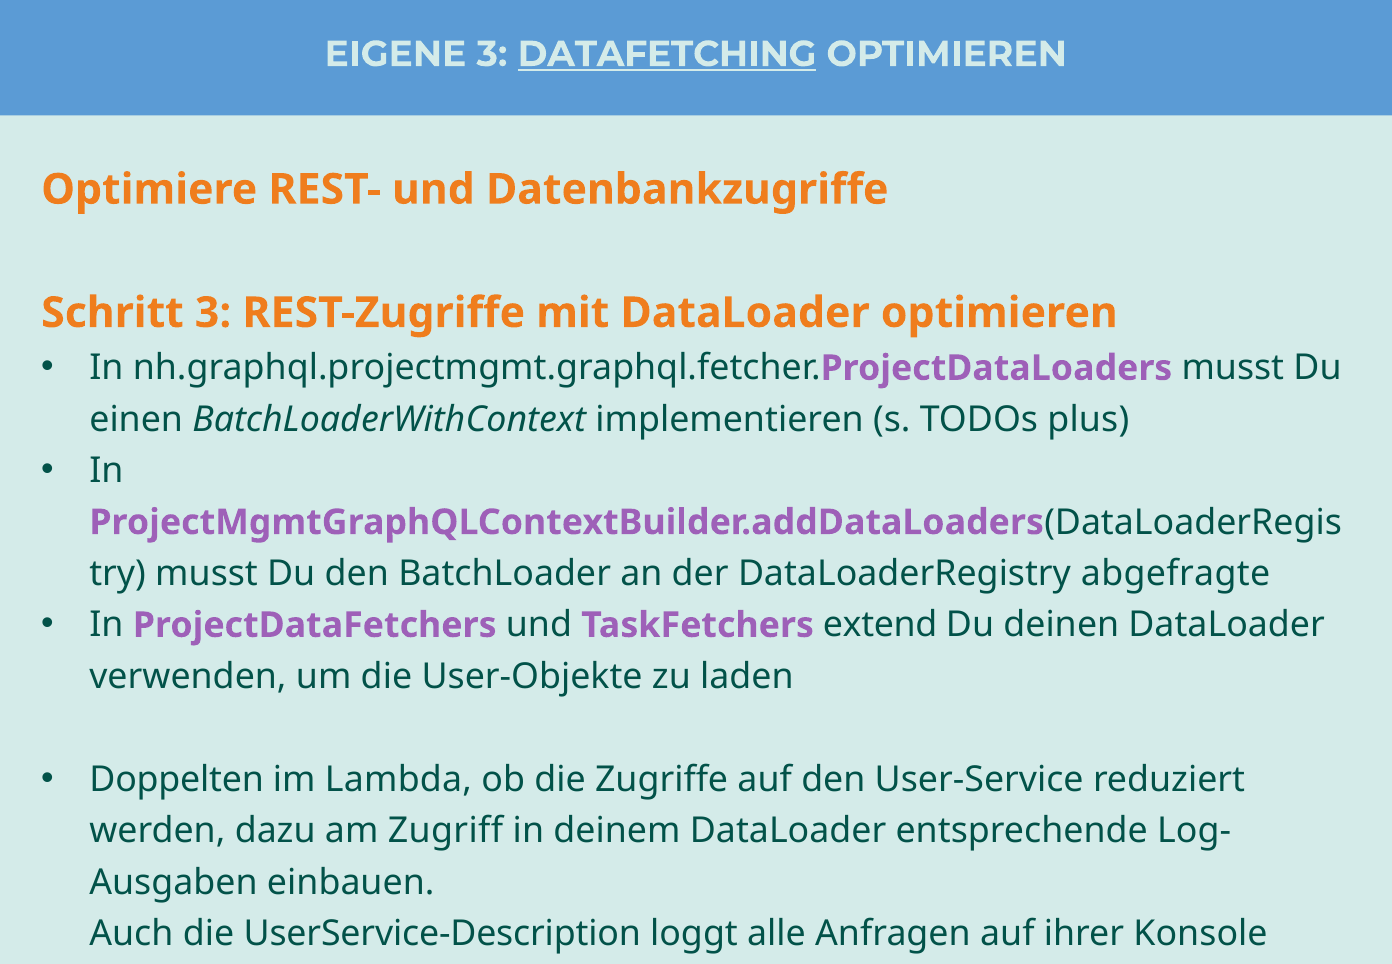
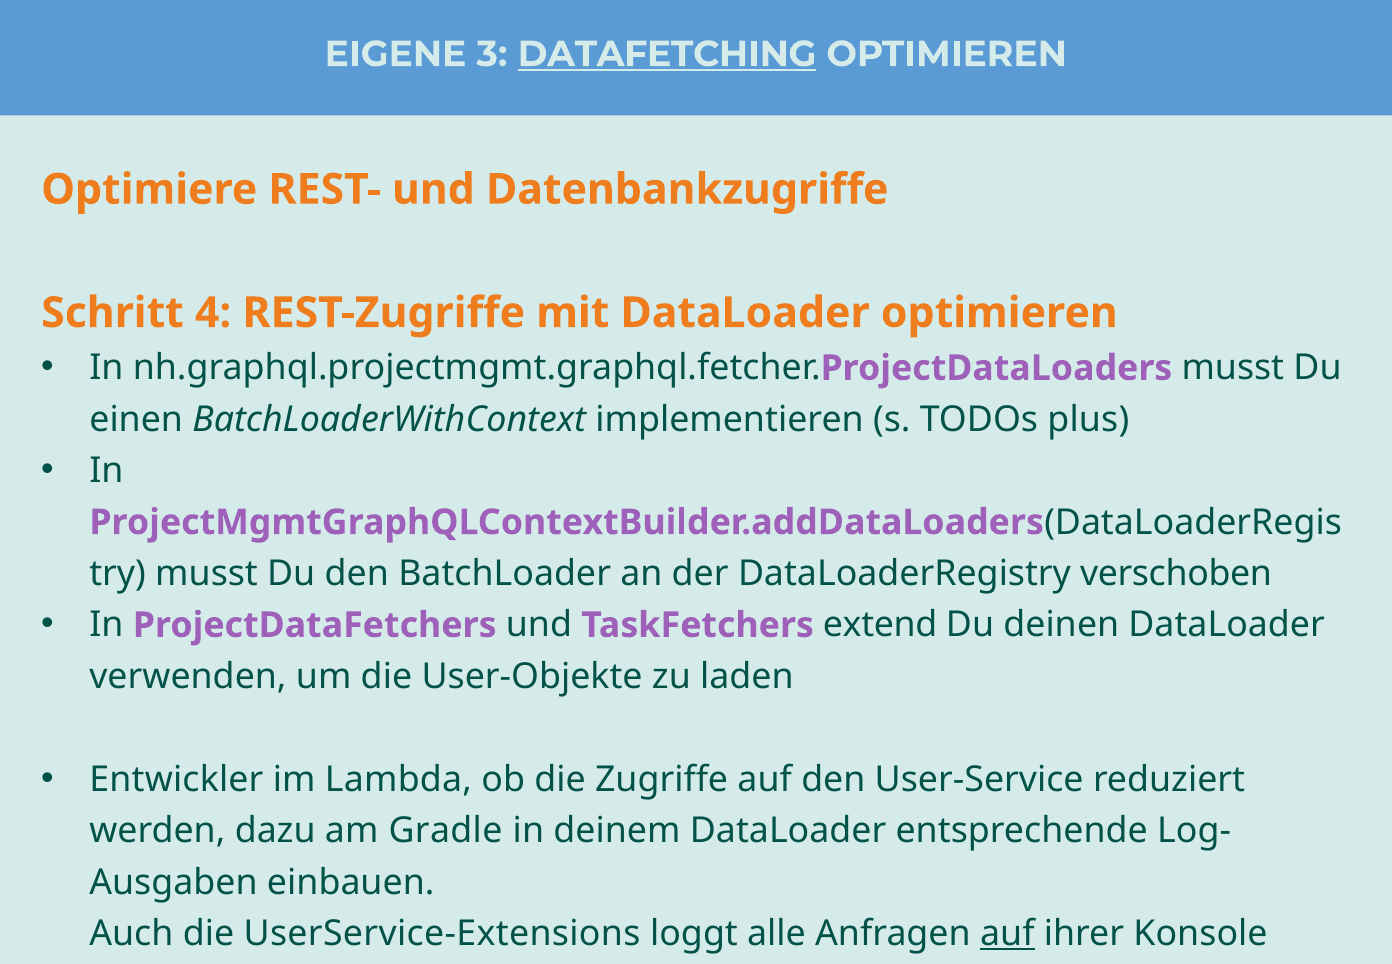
Schritt 3: 3 -> 4
abgefragte: abgefragte -> verschoben
Doppelten: Doppelten -> Entwickler
Zugriff: Zugriff -> Gradle
UserService-Description: UserService-Description -> UserService-Extensions
auf at (1007, 933) underline: none -> present
